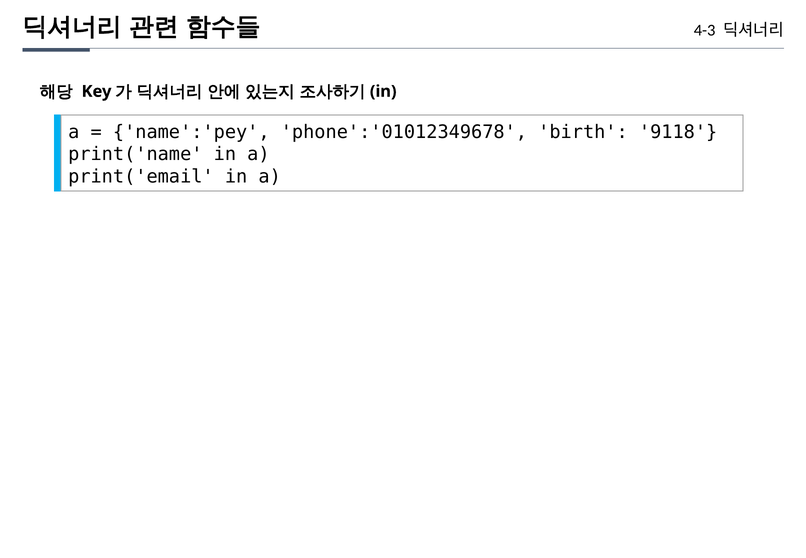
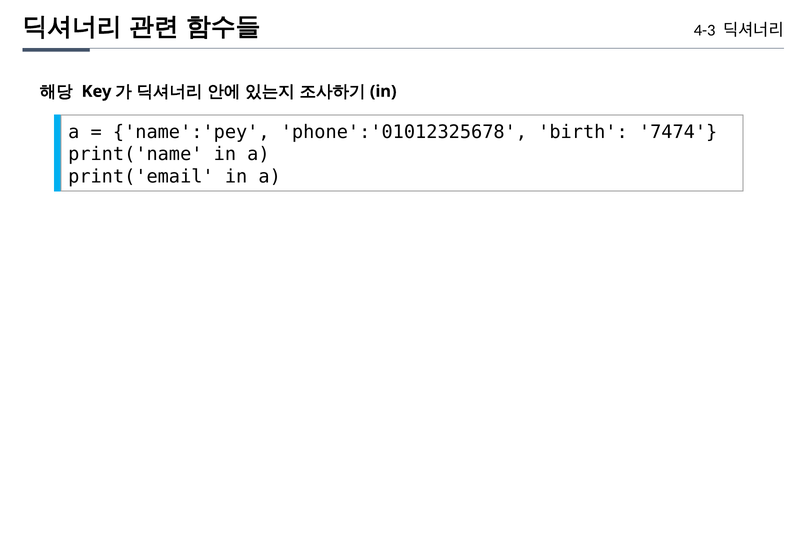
phone':'01012349678: phone':'01012349678 -> phone':'01012325678
9118: 9118 -> 7474
